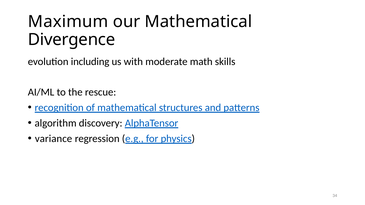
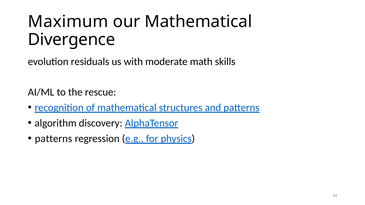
including: including -> residuals
variance at (54, 139): variance -> patterns
